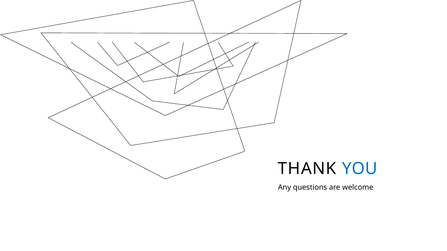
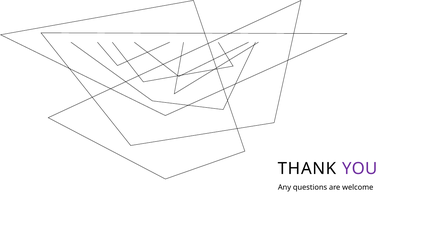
YOU colour: blue -> purple
